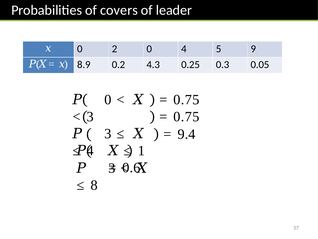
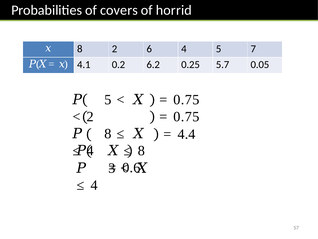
leader: leader -> horrid
𝑥 0: 0 -> 8
2 0: 0 -> 6
9: 9 -> 7
8.9: 8.9 -> 4.1
4.3: 4.3 -> 6.2
0.3: 0.3 -> 5.7
𝑃 0: 0 -> 5
3 at (90, 116): 3 -> 2
3 at (108, 133): 3 -> 8
9.4: 9.4 -> 4.4
1 at (142, 150): 1 -> 8
8 at (94, 185): 8 -> 4
